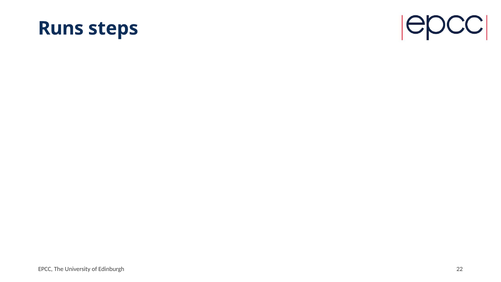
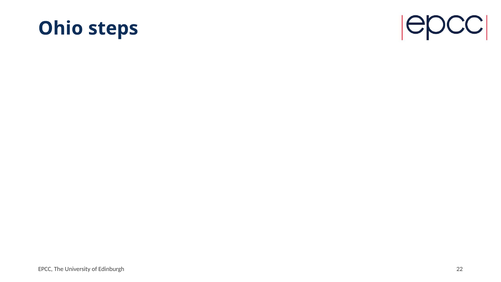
Runs: Runs -> Ohio
